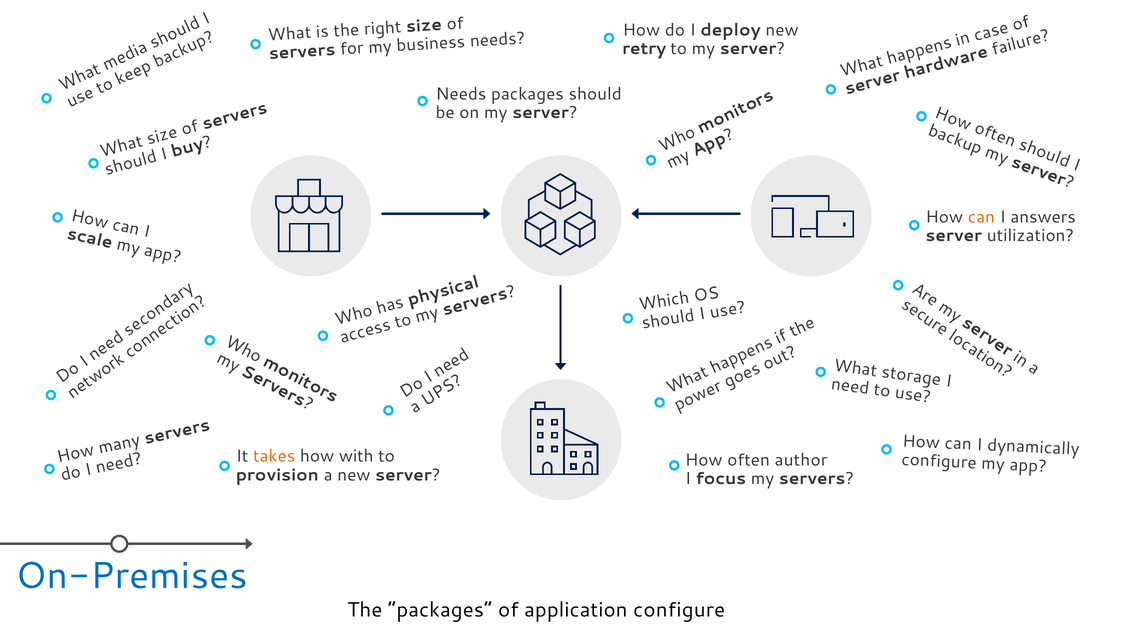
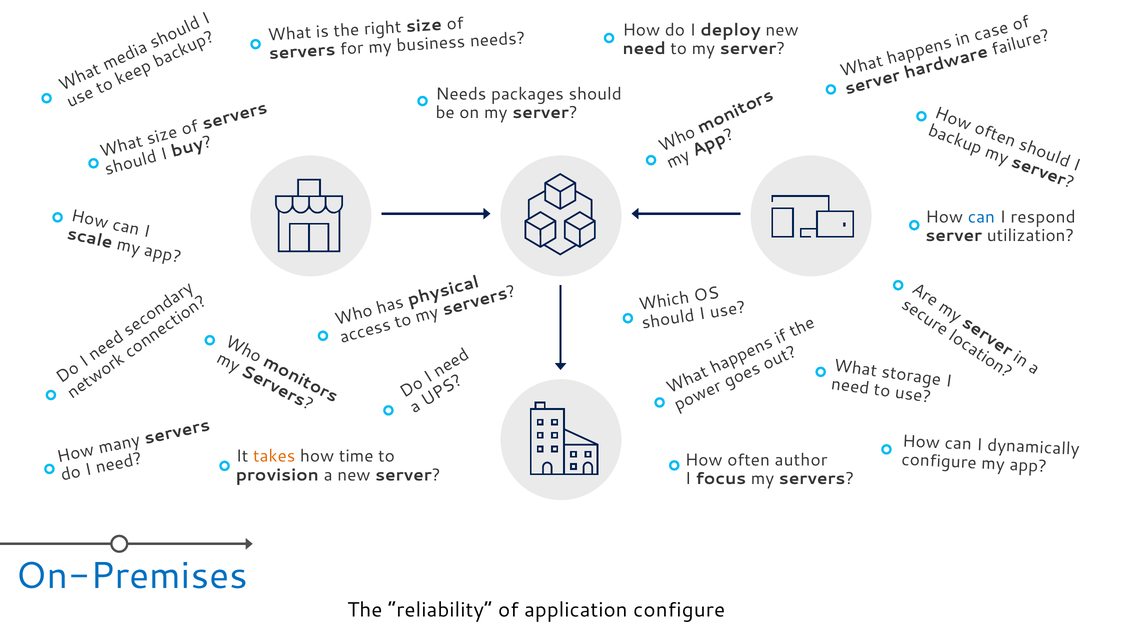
retry at (644, 48): retry -> need
can at (981, 217) colour: orange -> blue
answers: answers -> respond
with: with -> time
The packages: packages -> reliability
